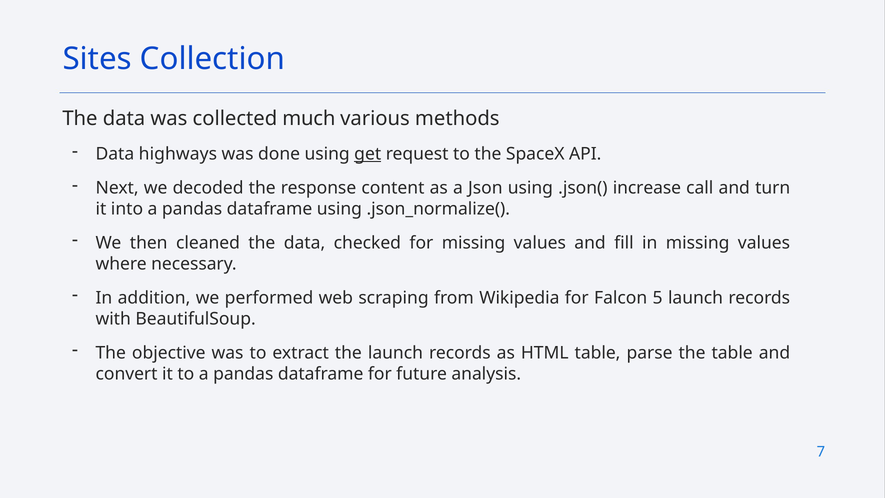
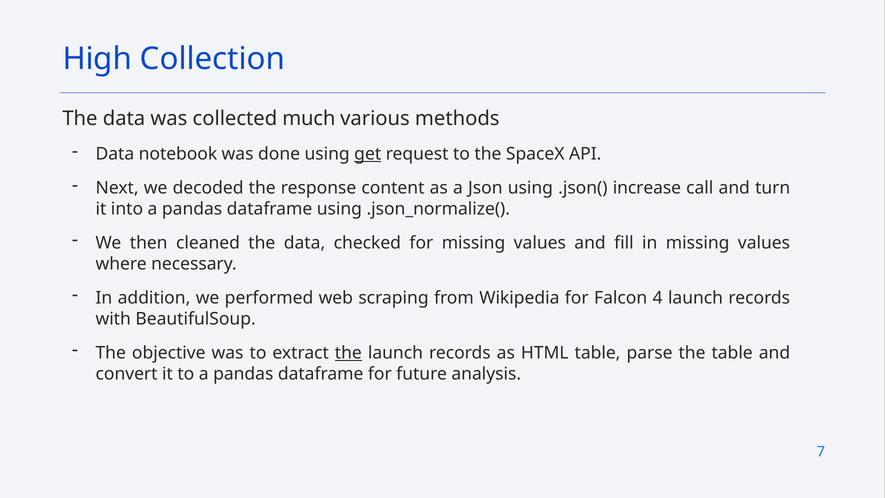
Sites: Sites -> High
highways: highways -> notebook
5: 5 -> 4
the at (348, 353) underline: none -> present
